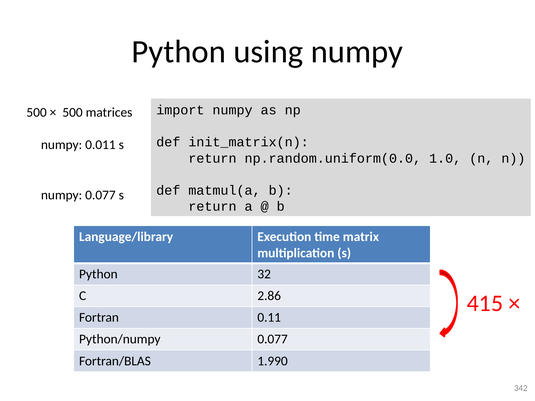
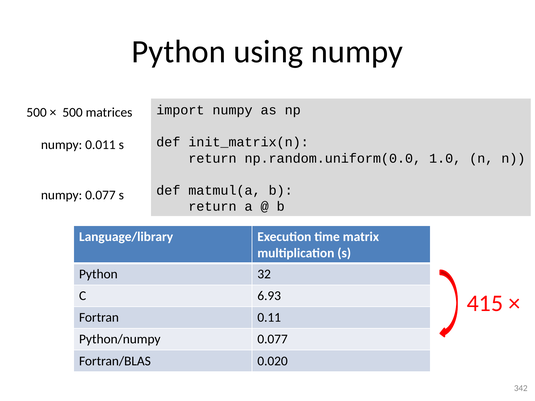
2.86: 2.86 -> 6.93
1.990: 1.990 -> 0.020
